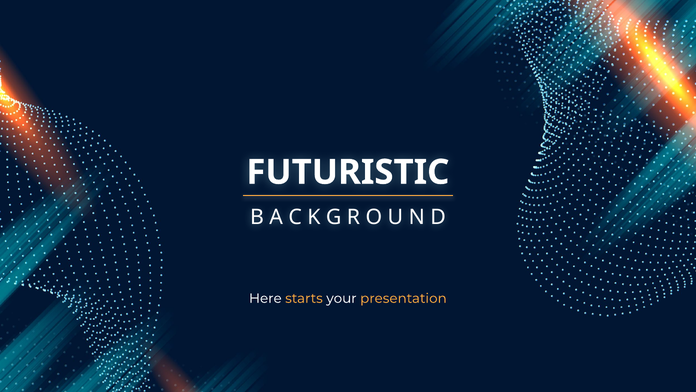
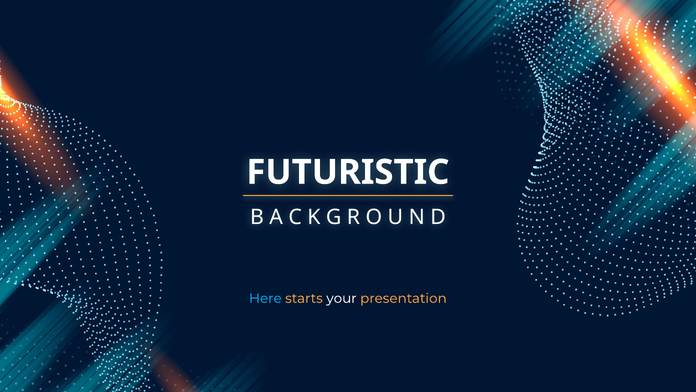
Here colour: white -> light blue
